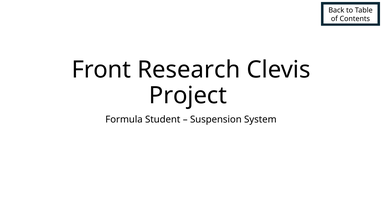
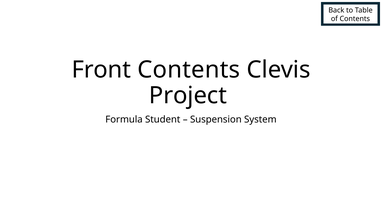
Front Research: Research -> Contents
